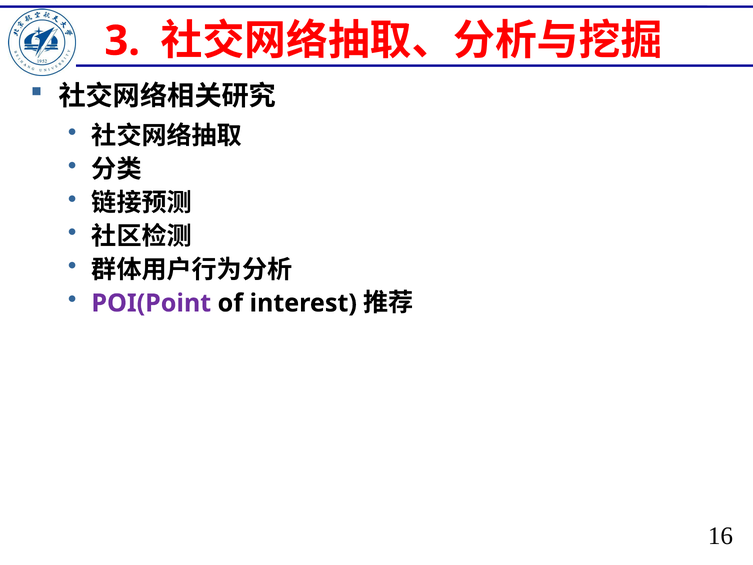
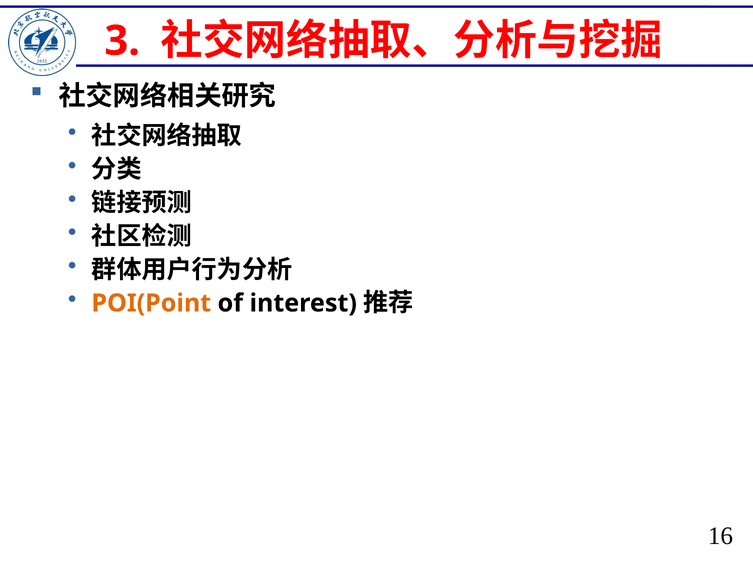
POI(Point colour: purple -> orange
